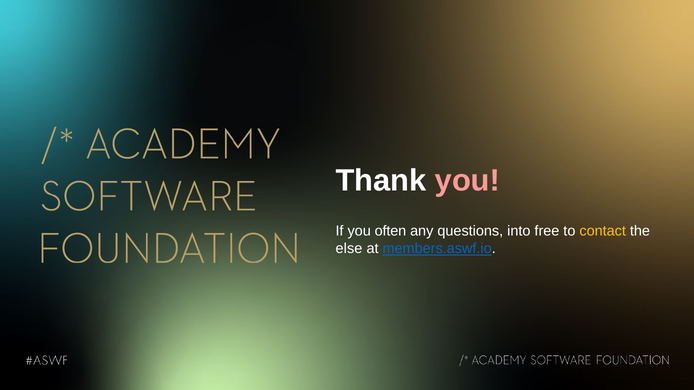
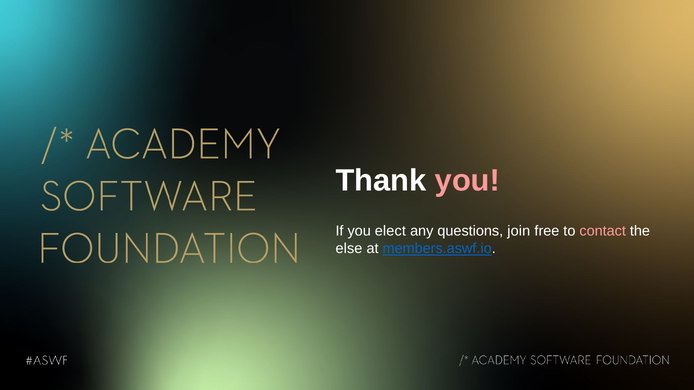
often: often -> elect
into: into -> join
contact colour: yellow -> pink
